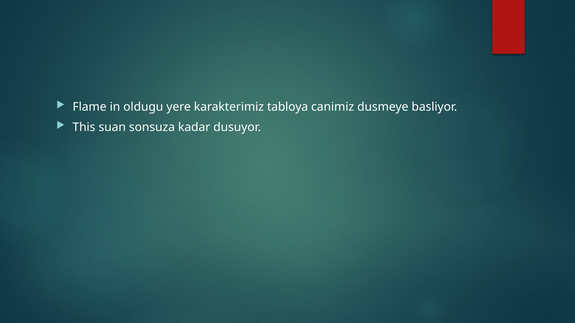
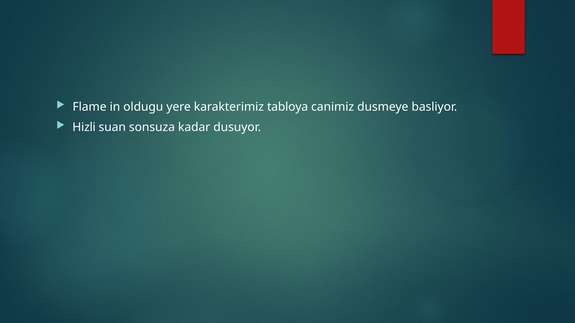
This: This -> Hizli
